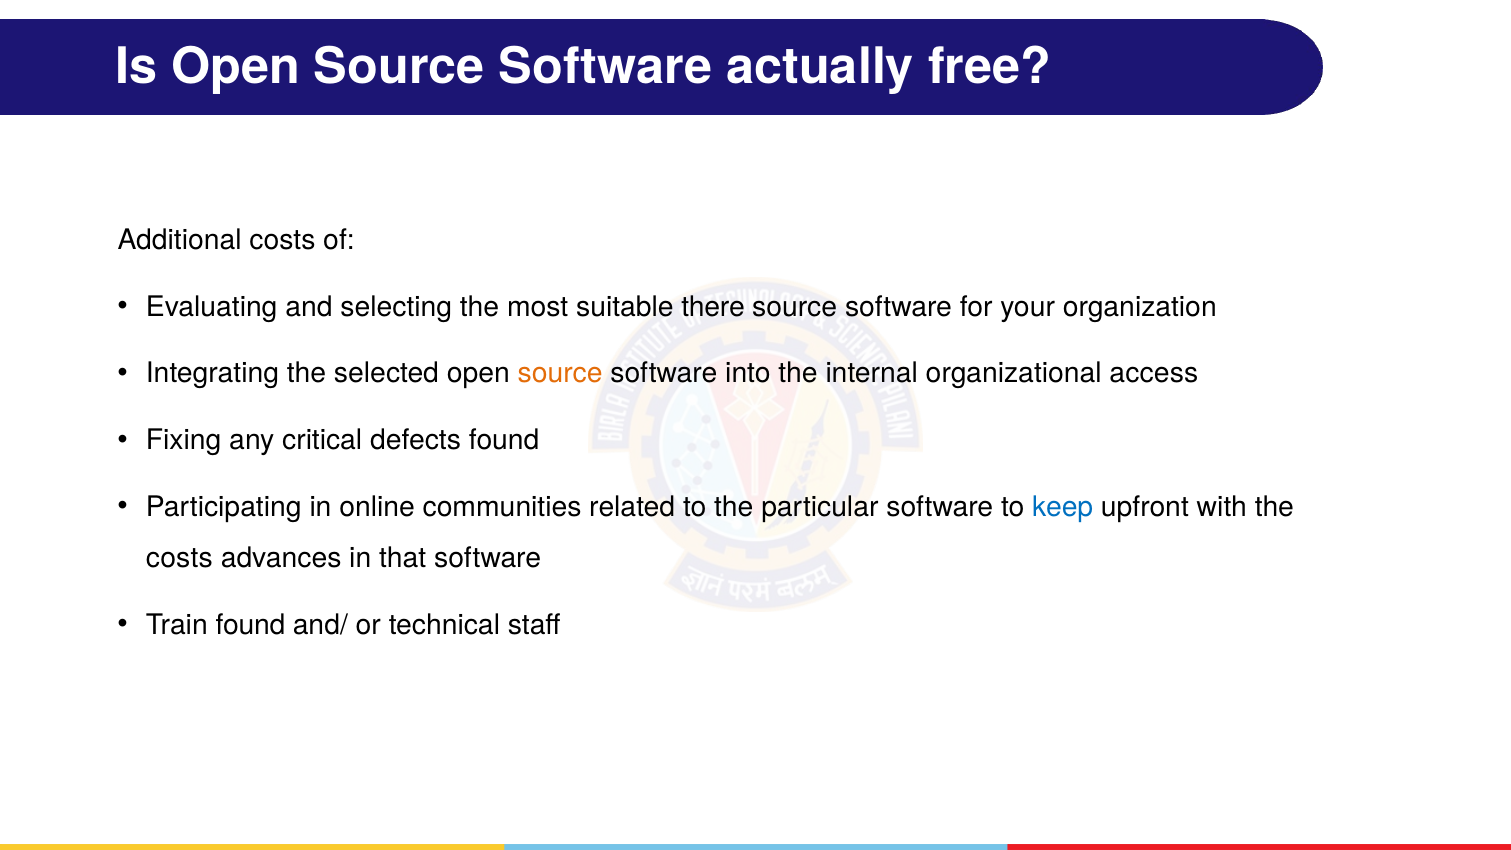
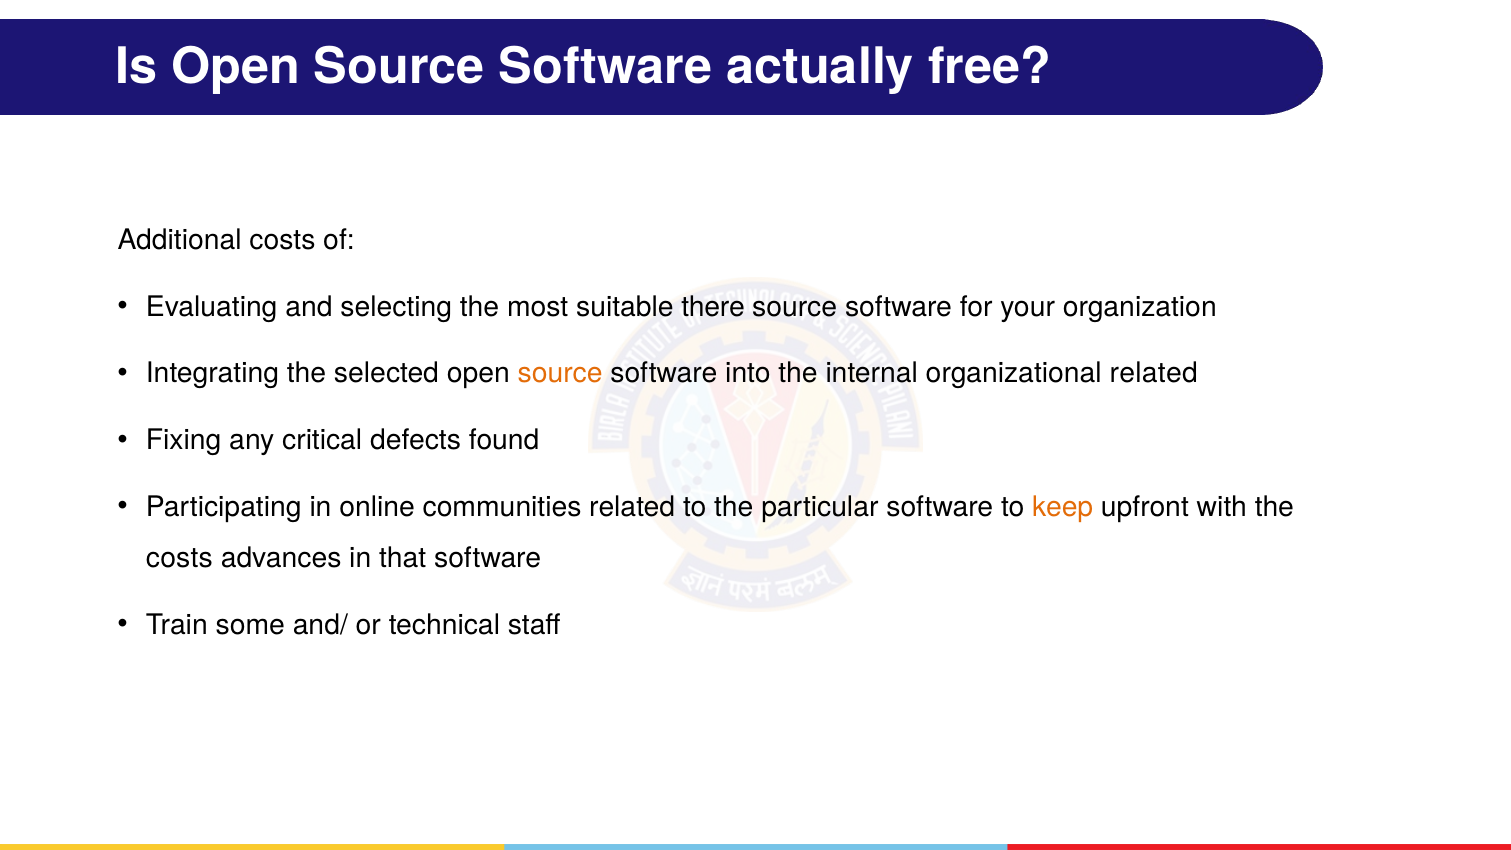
organizational access: access -> related
keep colour: blue -> orange
Train found: found -> some
